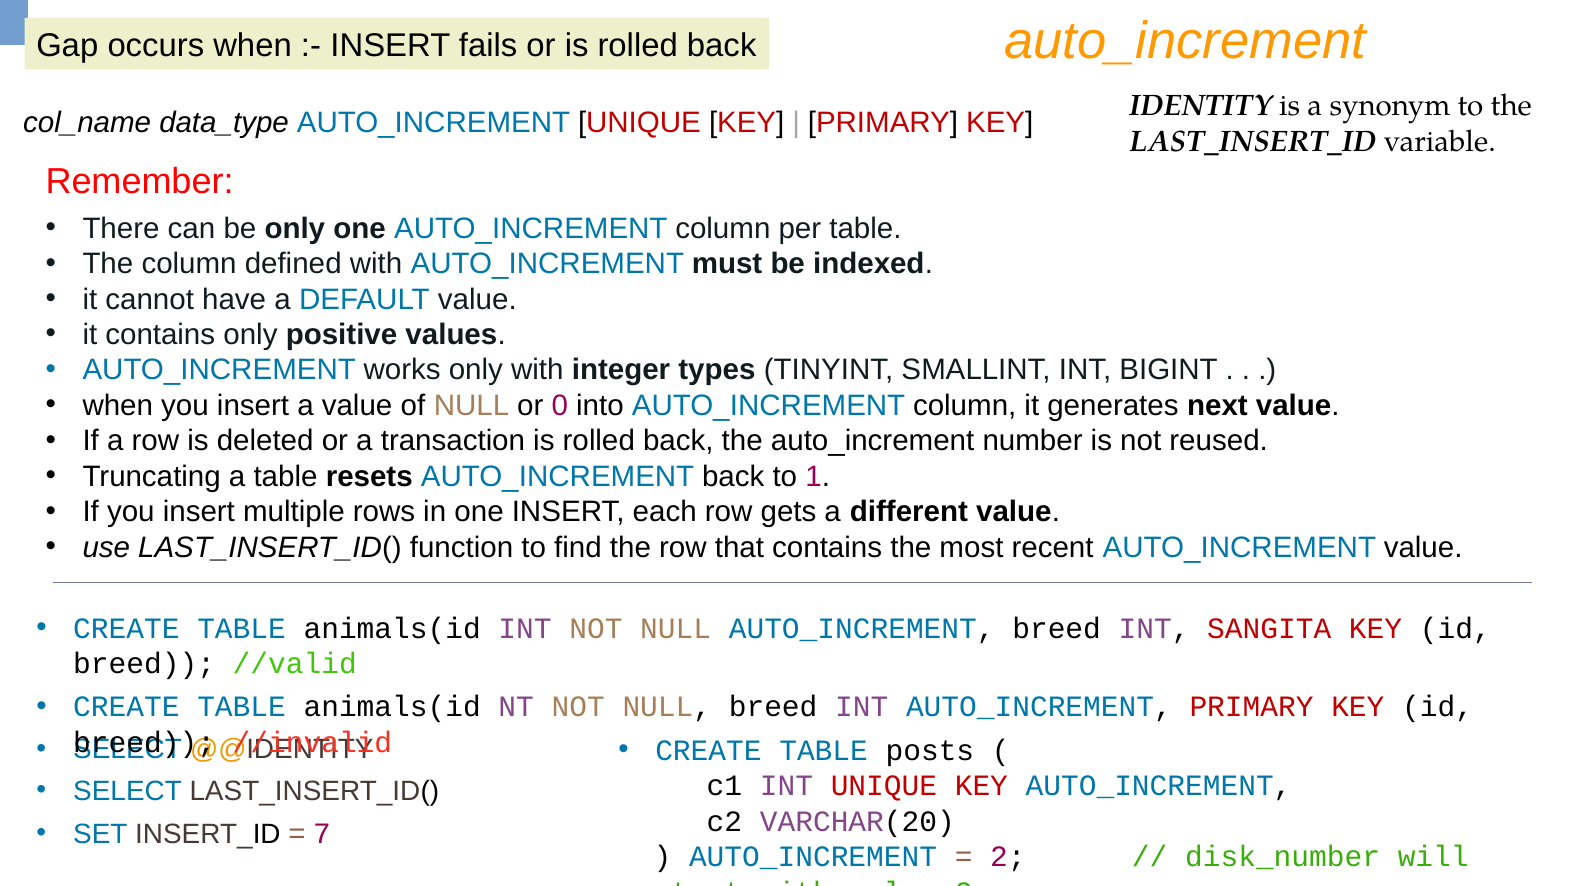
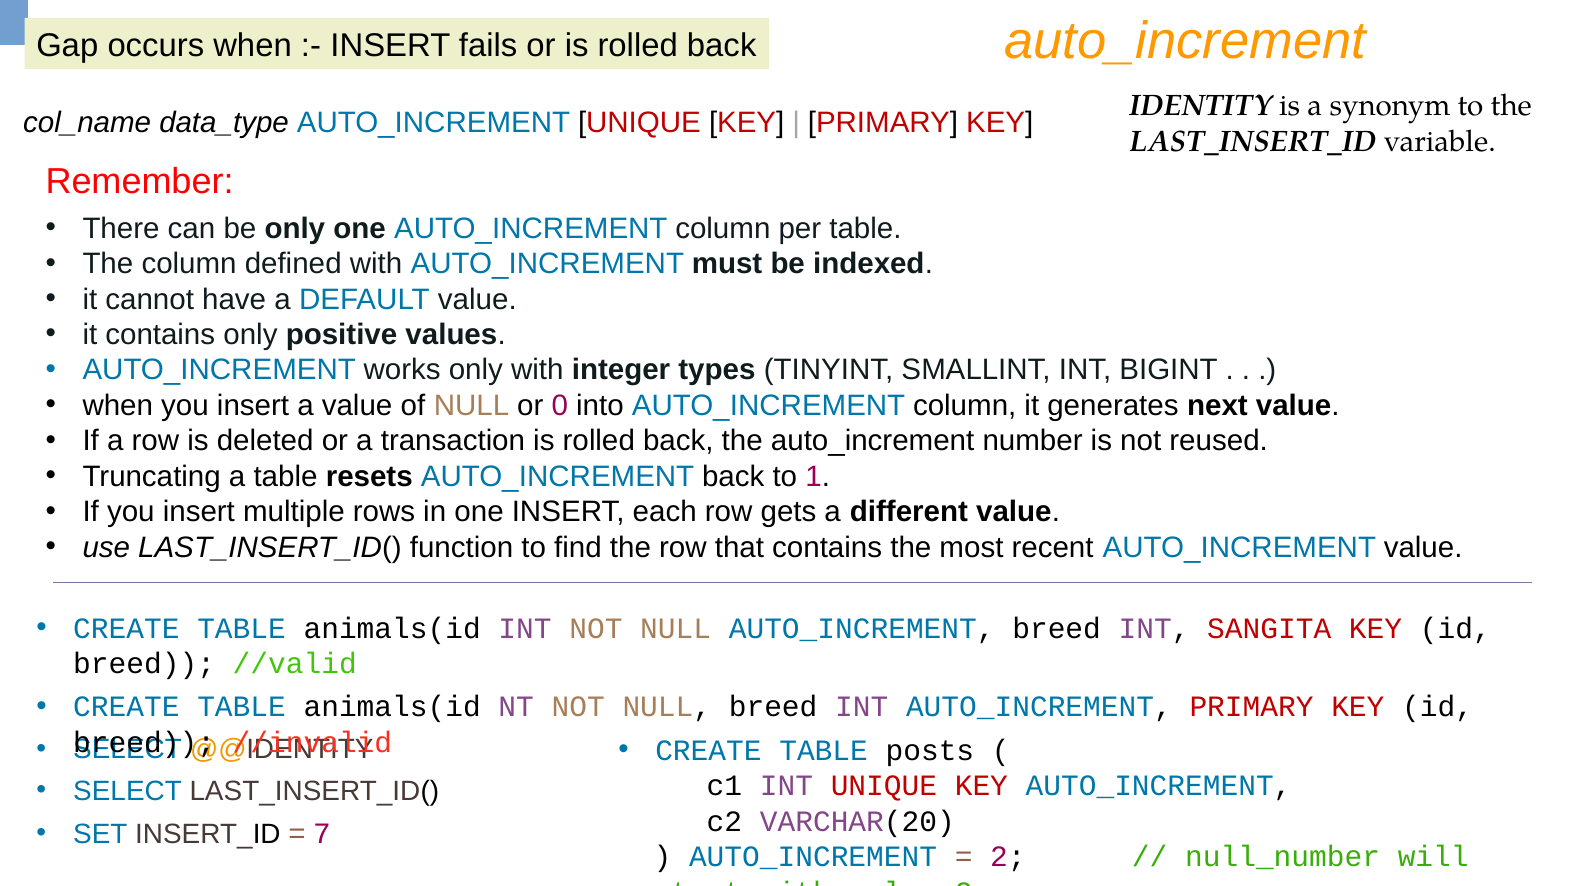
disk_number: disk_number -> null_number
